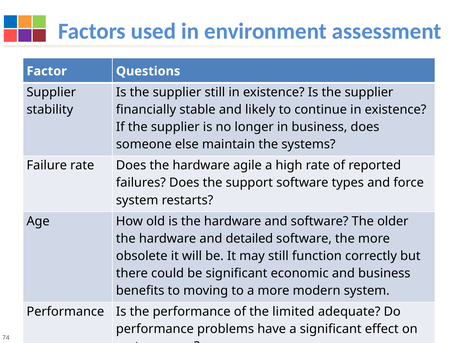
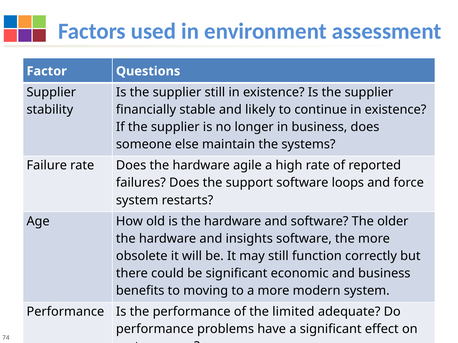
types: types -> loops
detailed: detailed -> insights
